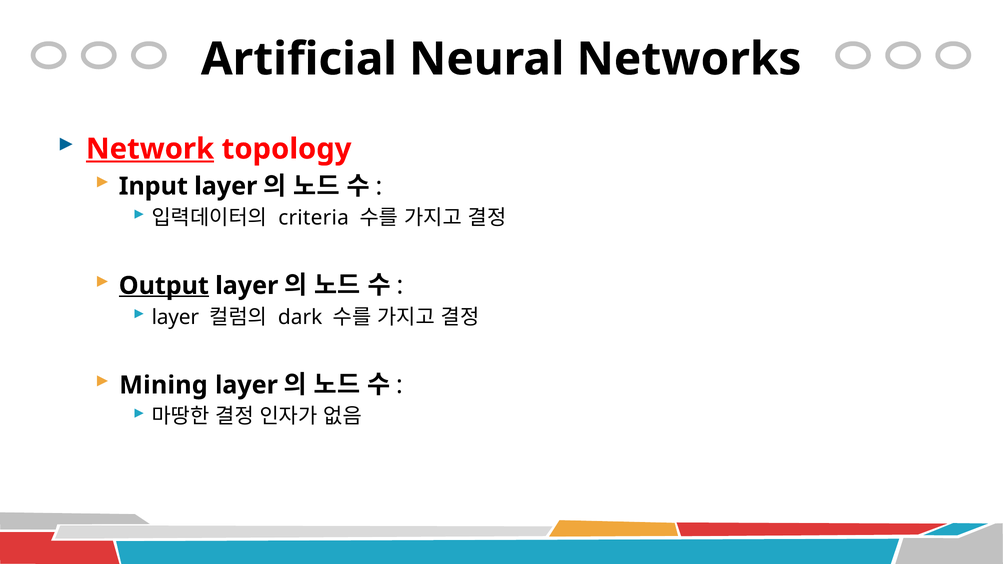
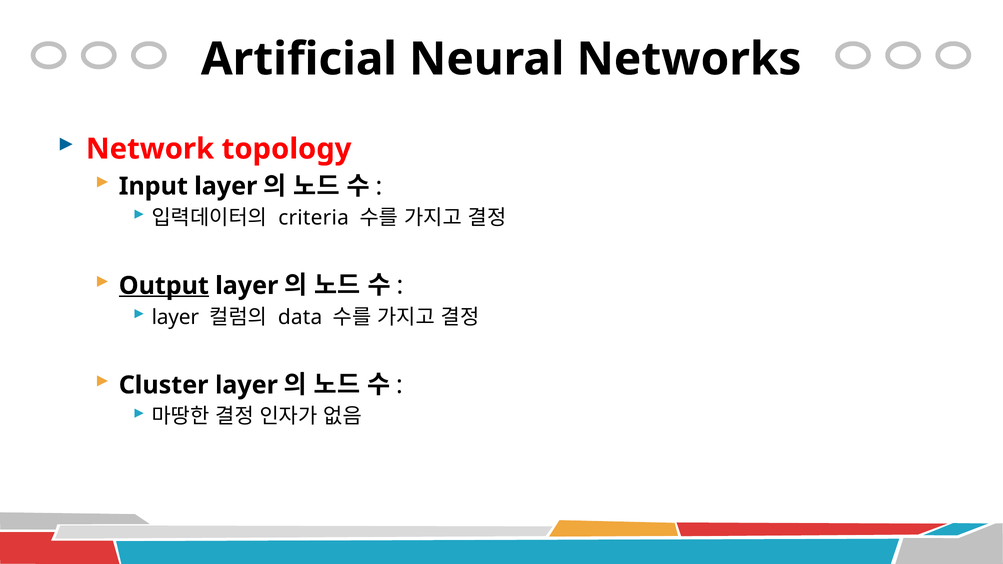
Network underline: present -> none
dark: dark -> data
Mining: Mining -> Cluster
